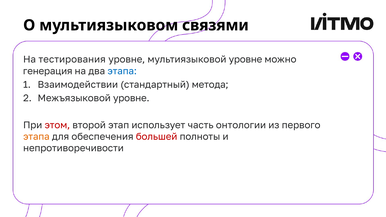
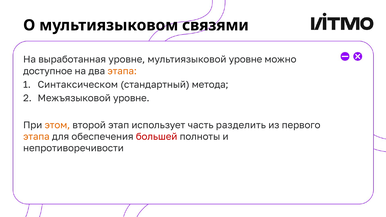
тестирования: тестирования -> выработанная
генерация: генерация -> доступное
этапа at (122, 71) colour: blue -> orange
Взаимодействии: Взаимодействии -> Синтаксическом
этом colour: red -> orange
онтологии: онтологии -> разделить
